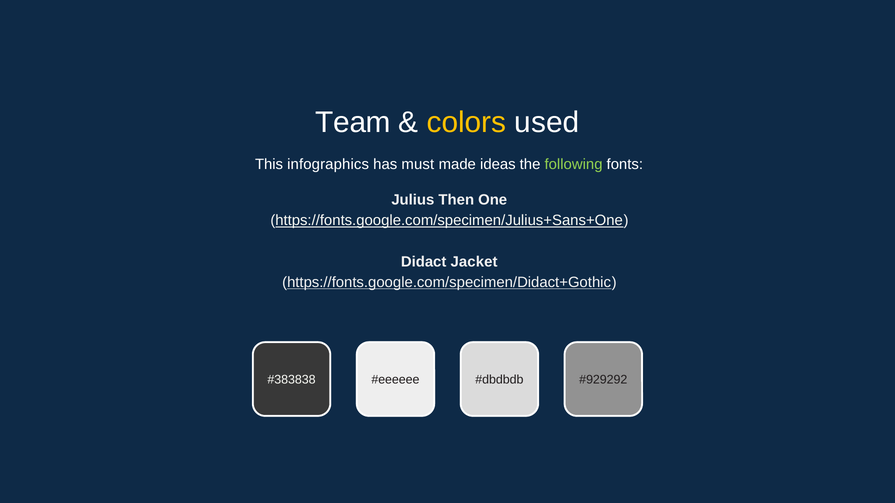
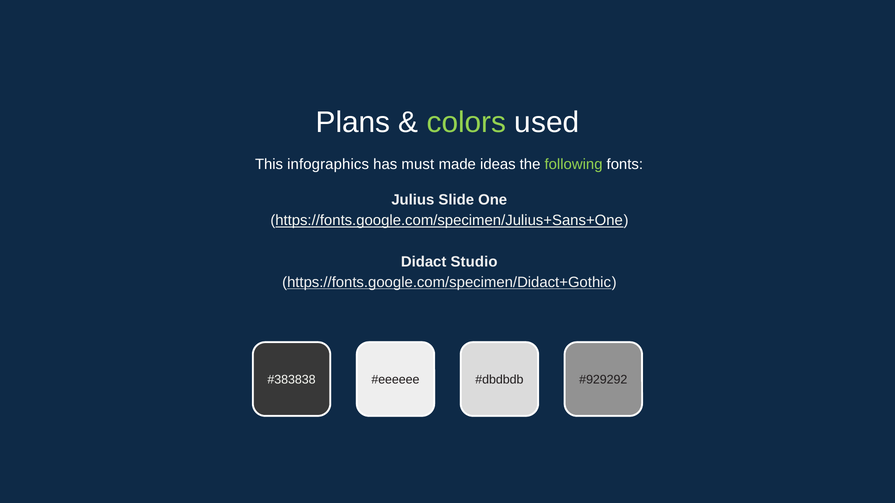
Team: Team -> Plans
colors colour: yellow -> light green
Then: Then -> Slide
Jacket: Jacket -> Studio
